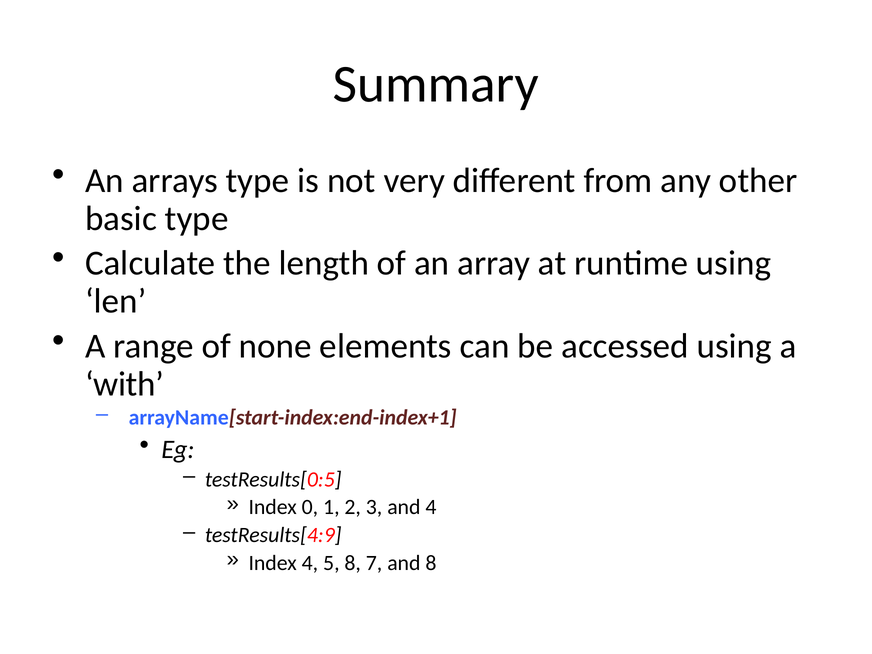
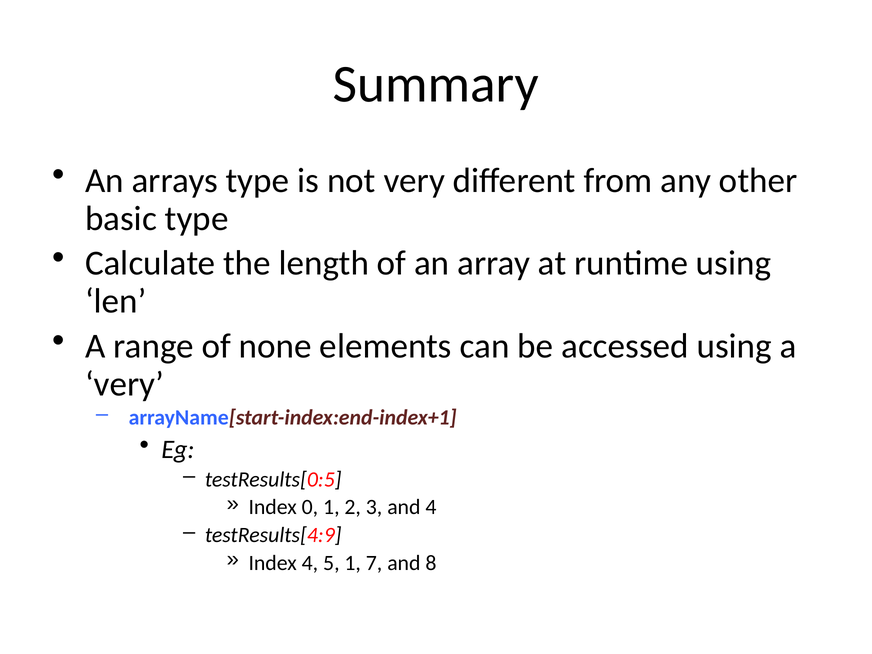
with at (125, 384): with -> very
5 8: 8 -> 1
